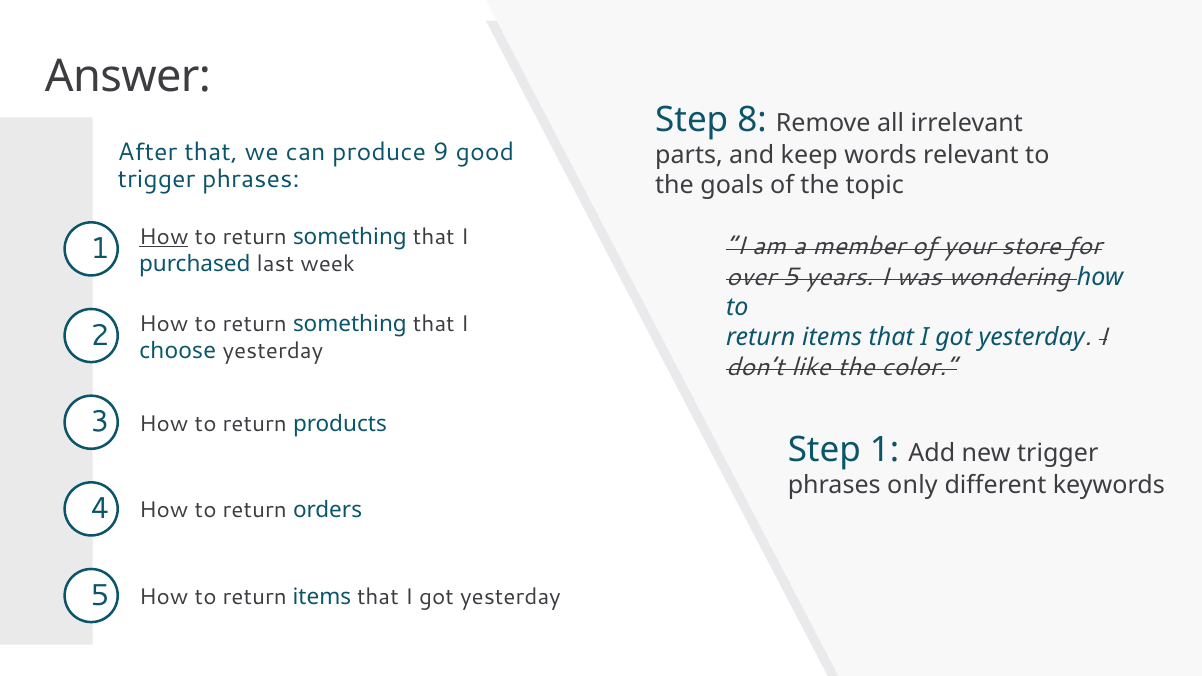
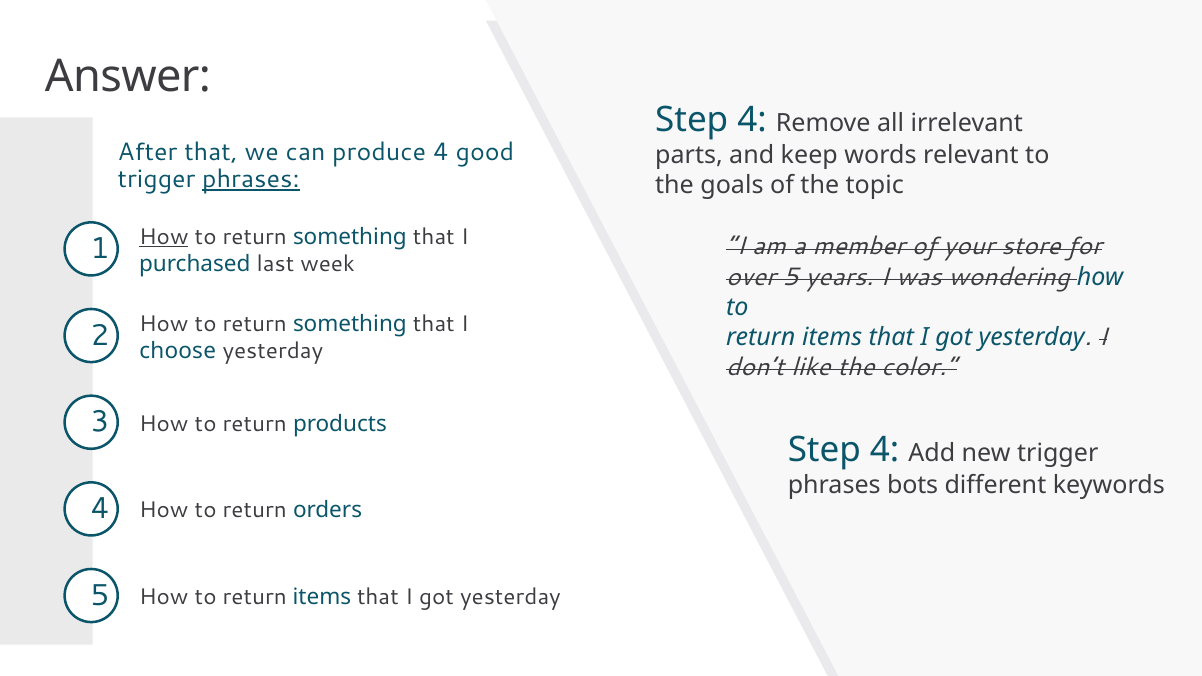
8 at (752, 120): 8 -> 4
produce 9: 9 -> 4
phrases at (251, 179) underline: none -> present
1 at (885, 450): 1 -> 4
only: only -> bots
